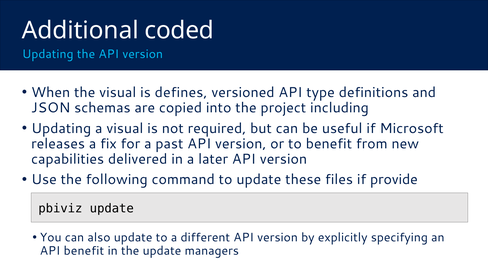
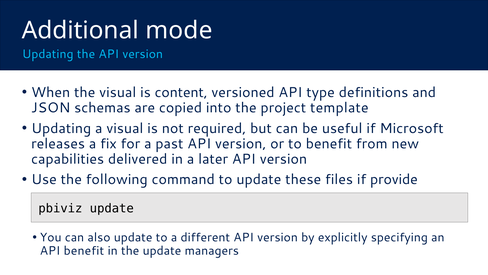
coded: coded -> mode
defines: defines -> content
including: including -> template
